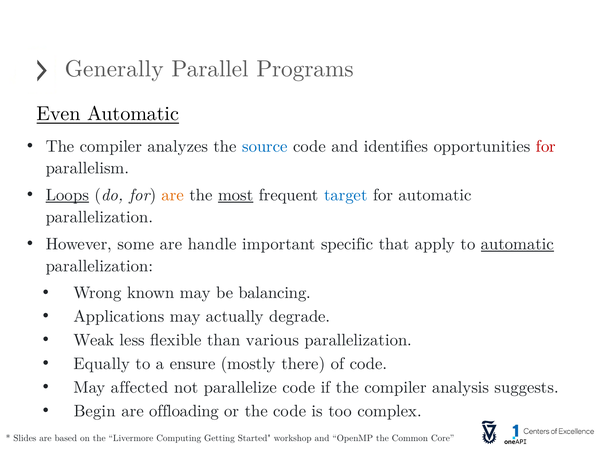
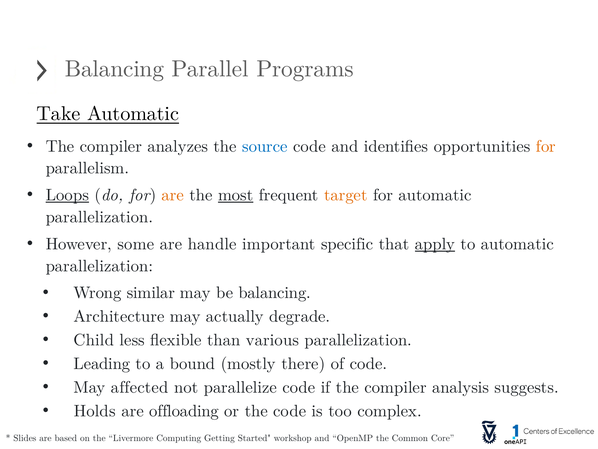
Generally at (114, 69): Generally -> Balancing
Even: Even -> Take
for at (546, 146) colour: red -> orange
target colour: blue -> orange
apply underline: none -> present
automatic at (517, 244) underline: present -> none
known: known -> similar
Applications: Applications -> Architecture
Weak: Weak -> Child
Equally: Equally -> Leading
ensure: ensure -> bound
Begin: Begin -> Holds
